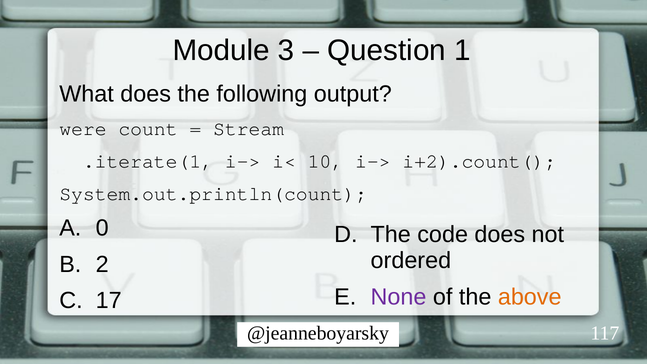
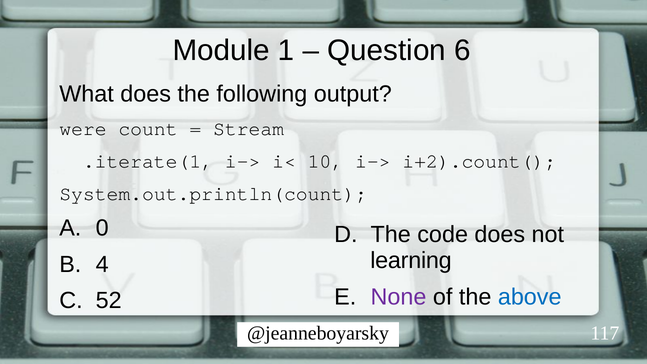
3: 3 -> 1
1: 1 -> 6
ordered: ordered -> learning
2: 2 -> 4
above colour: orange -> blue
17: 17 -> 52
